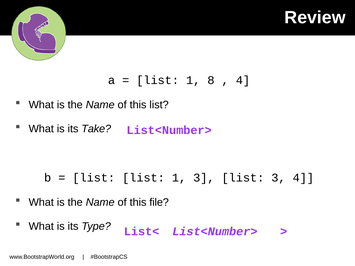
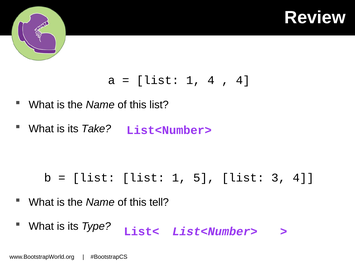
1 8: 8 -> 4
1 3: 3 -> 5
file: file -> tell
